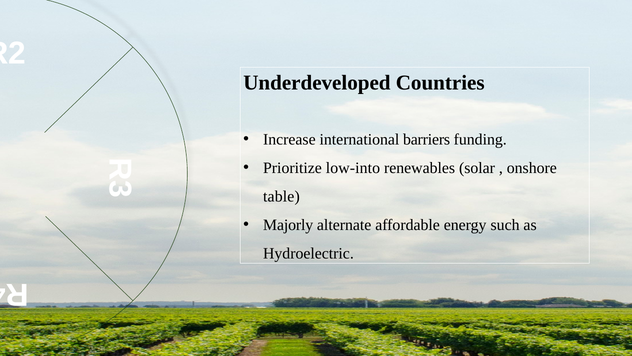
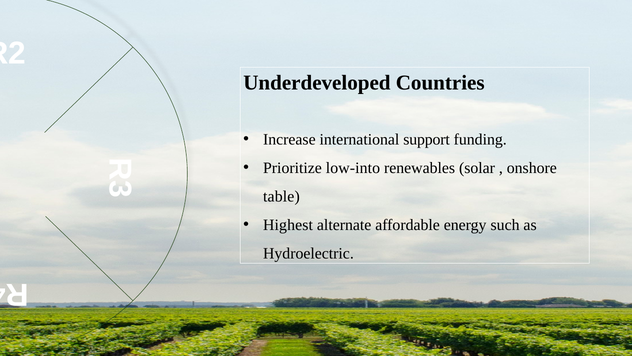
barriers: barriers -> support
Majorly: Majorly -> Highest
